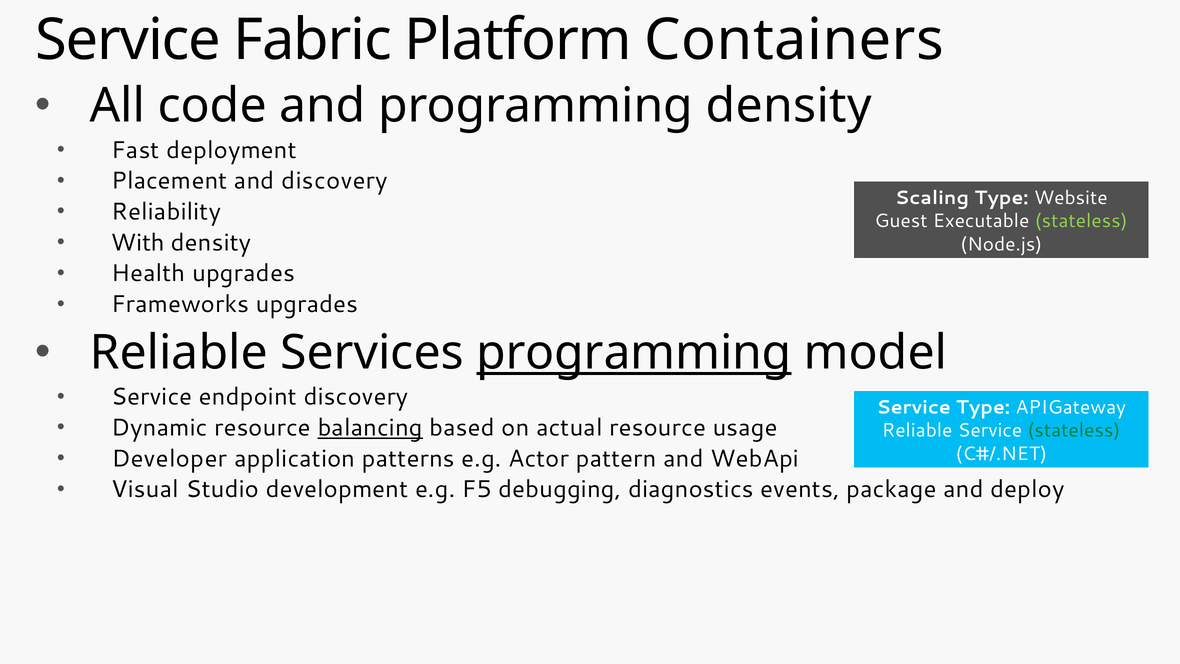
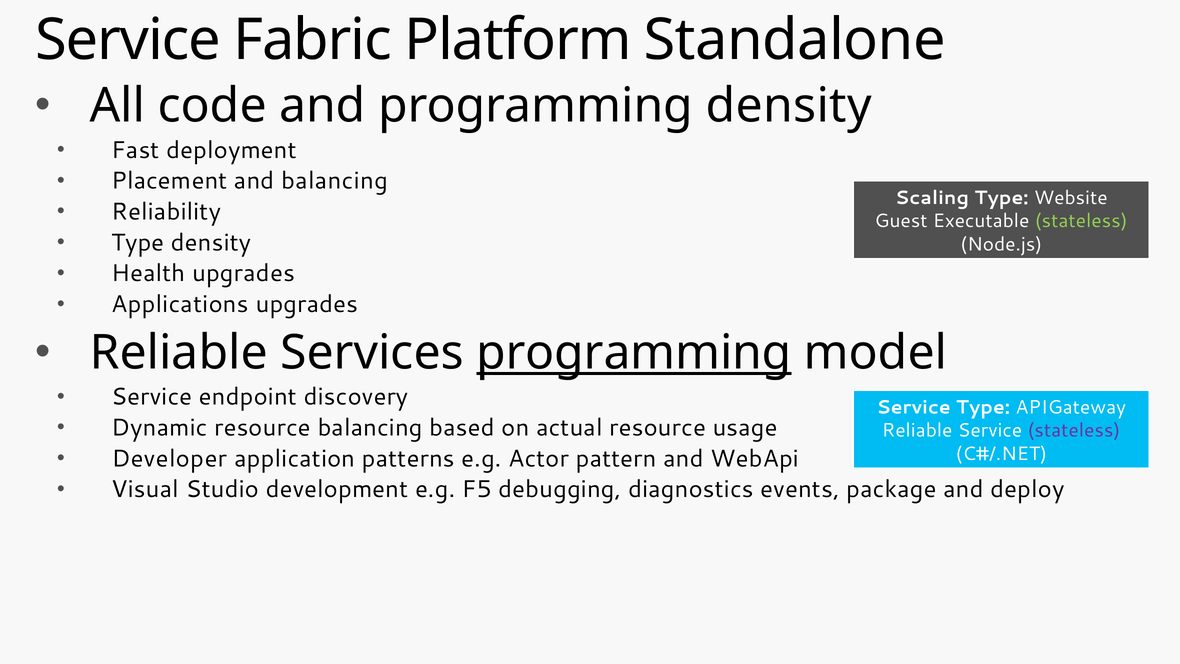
Containers: Containers -> Standalone
and discovery: discovery -> balancing
With at (138, 243): With -> Type
Frameworks: Frameworks -> Applications
balancing at (370, 428) underline: present -> none
stateless at (1074, 430) colour: green -> purple
